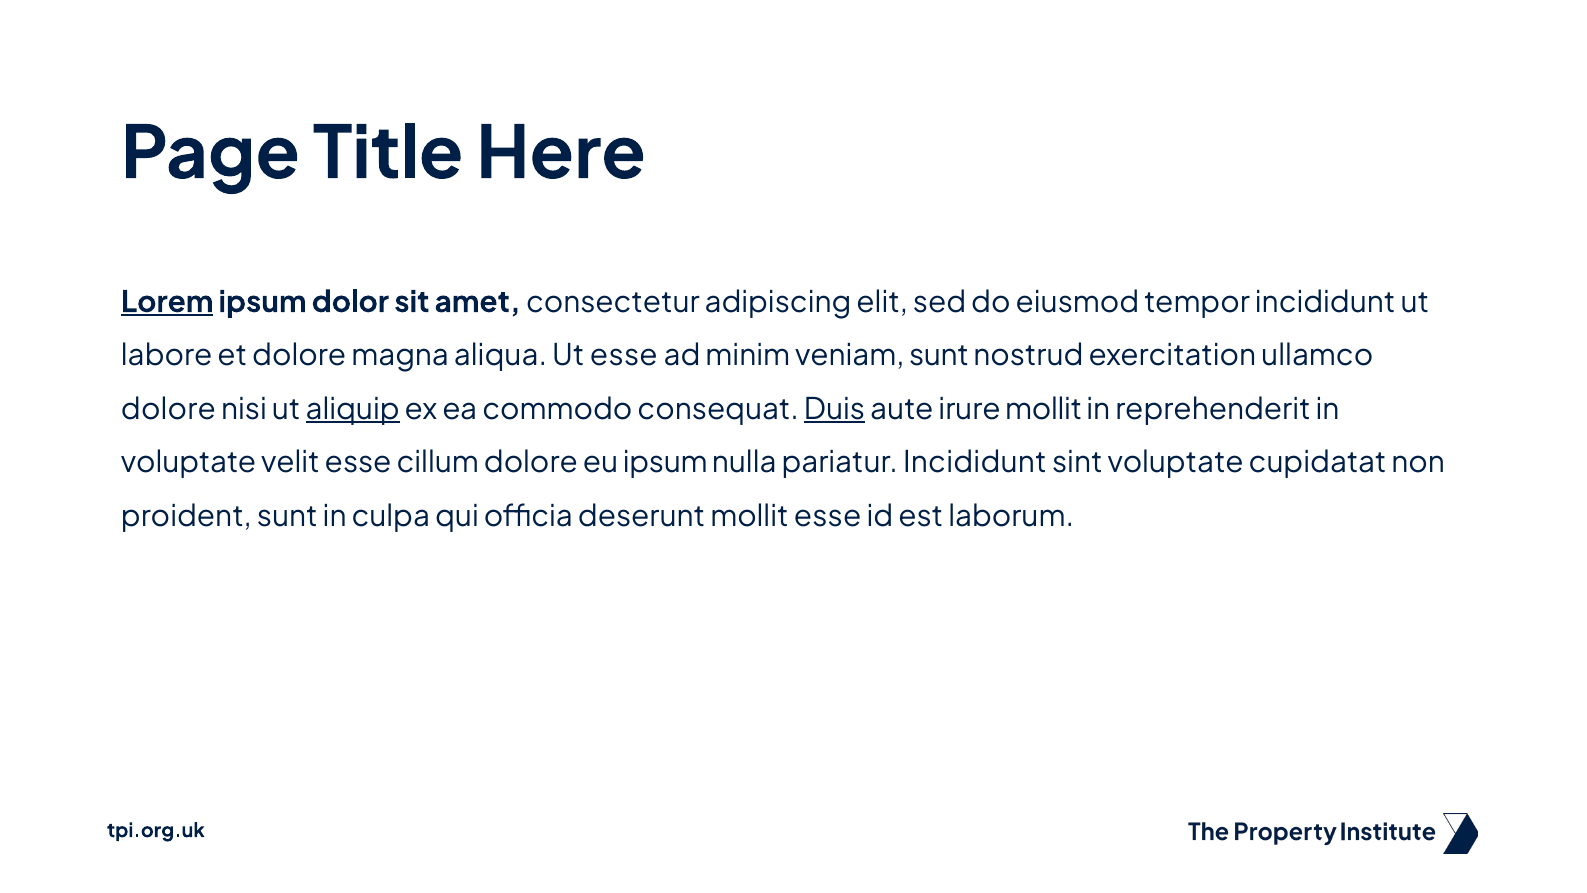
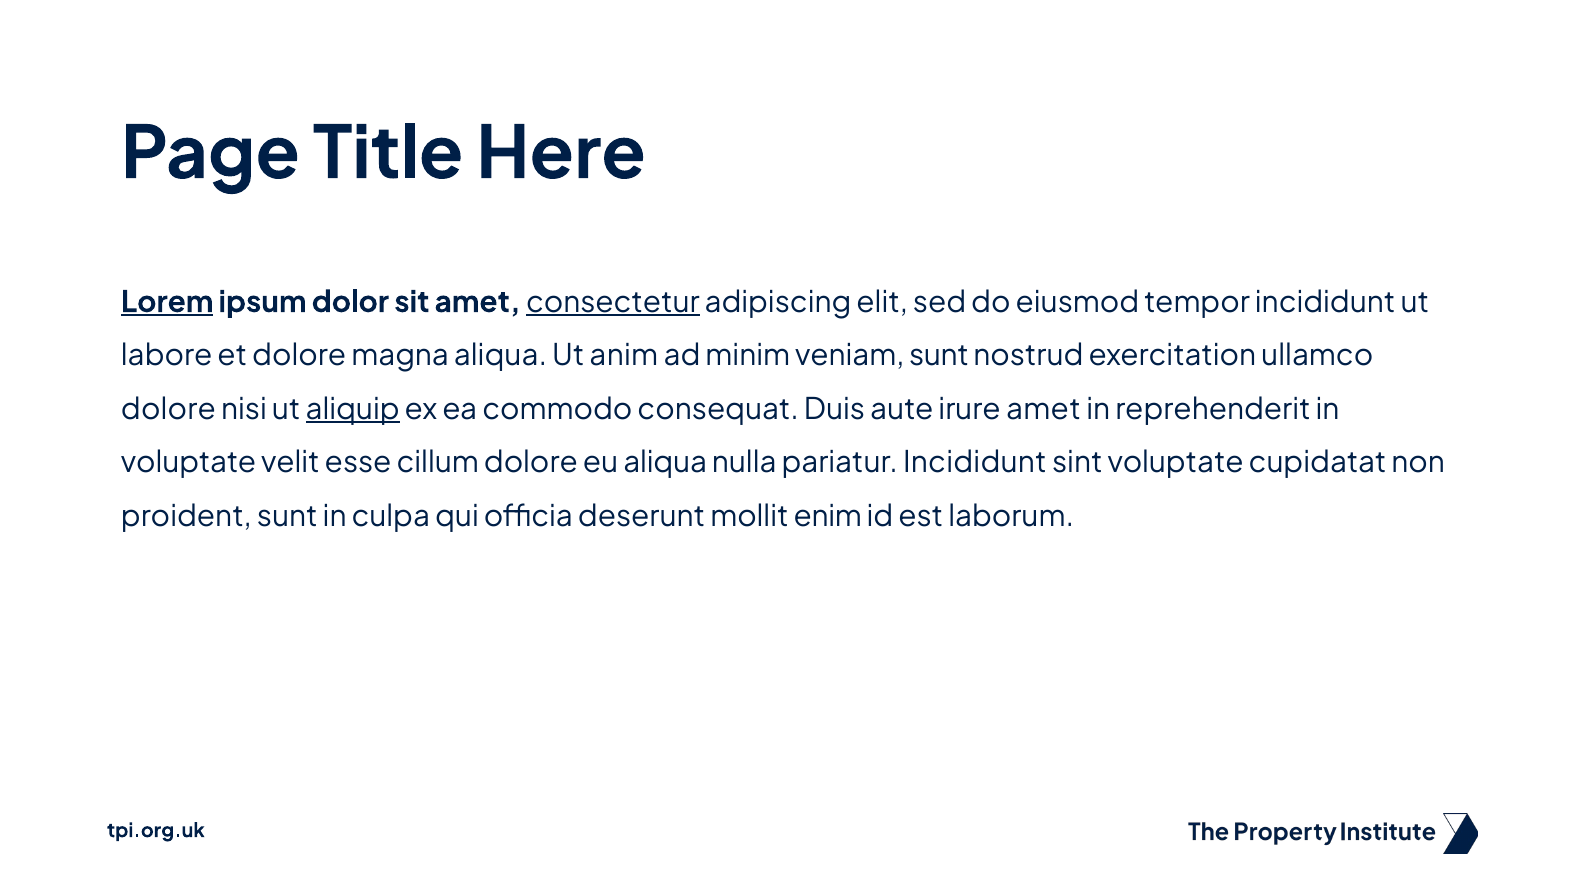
consectetur underline: none -> present
Ut esse: esse -> anim
Duis underline: present -> none
irure mollit: mollit -> amet
eu ipsum: ipsum -> aliqua
mollit esse: esse -> enim
